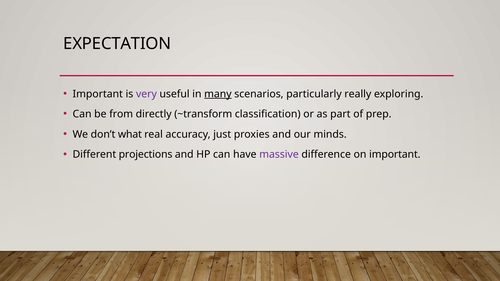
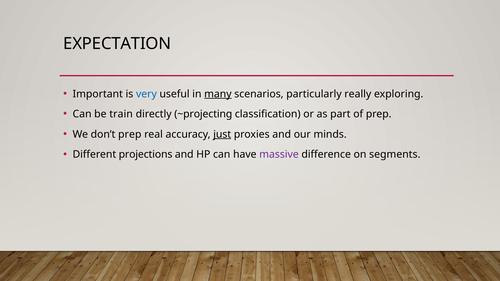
very colour: purple -> blue
from: from -> train
~transform: ~transform -> ~projecting
don’t what: what -> prep
just underline: none -> present
on important: important -> segments
